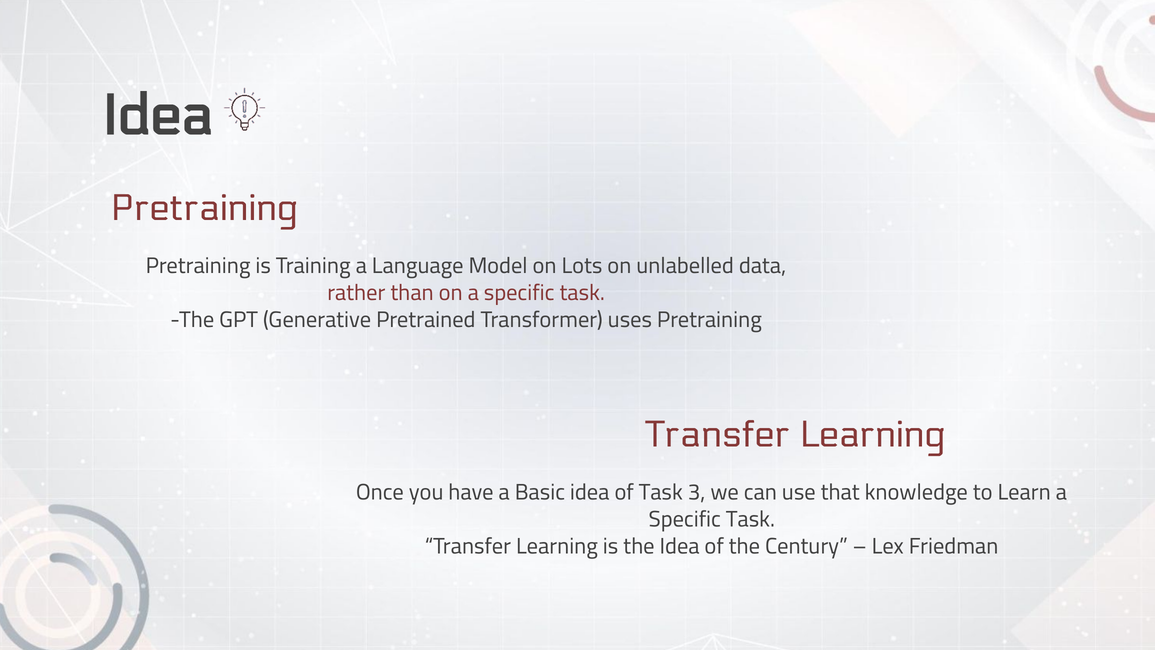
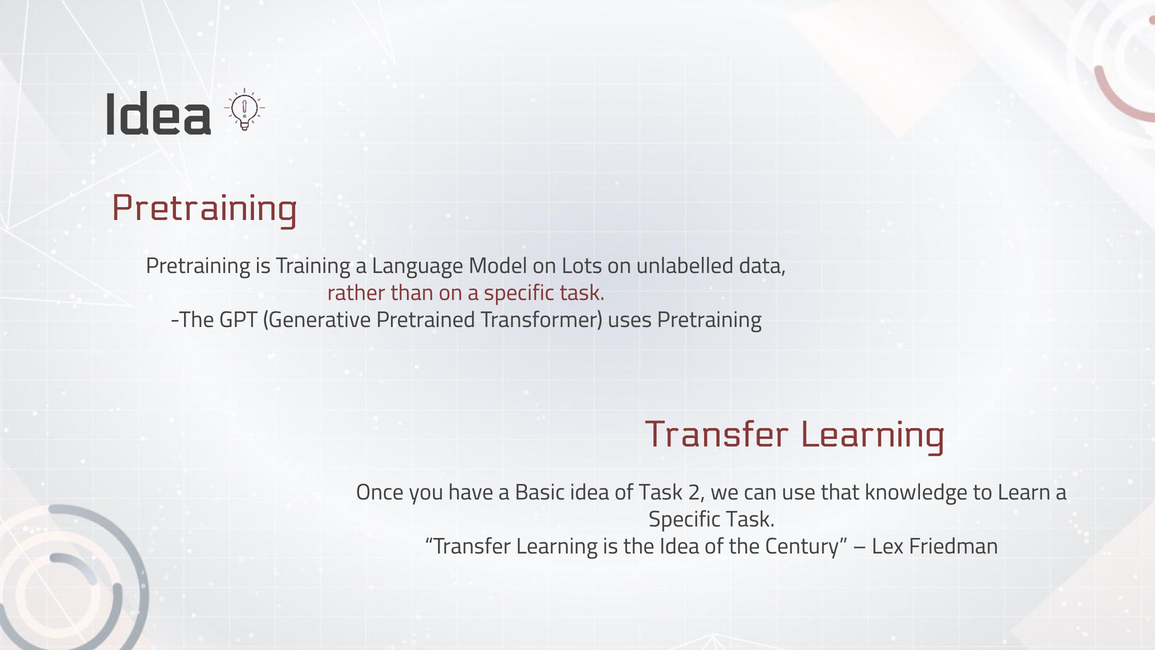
3: 3 -> 2
